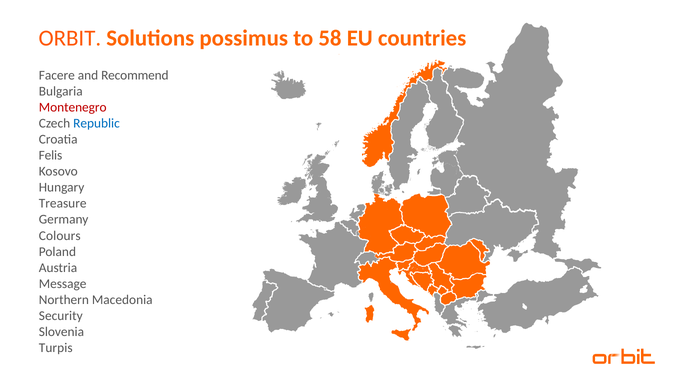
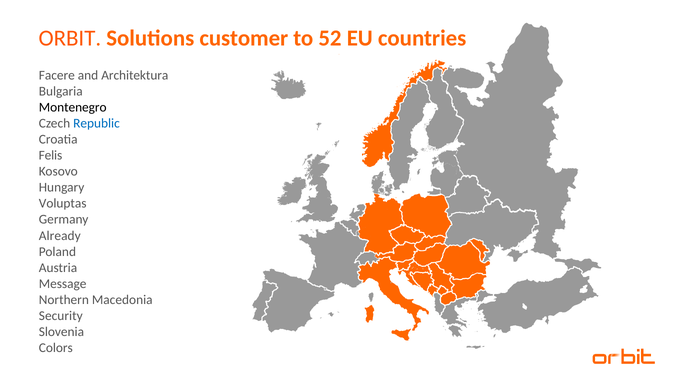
possimus: possimus -> customer
58: 58 -> 52
Recommend: Recommend -> Architektura
Montenegro colour: red -> black
Treasure: Treasure -> Voluptas
Colours: Colours -> Already
Turpis: Turpis -> Colors
